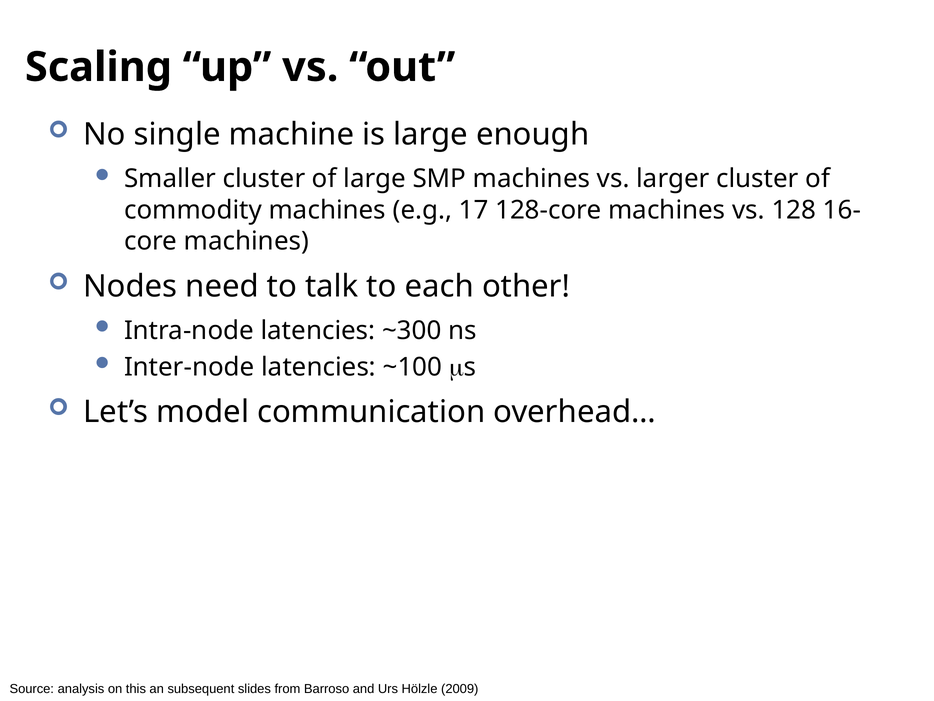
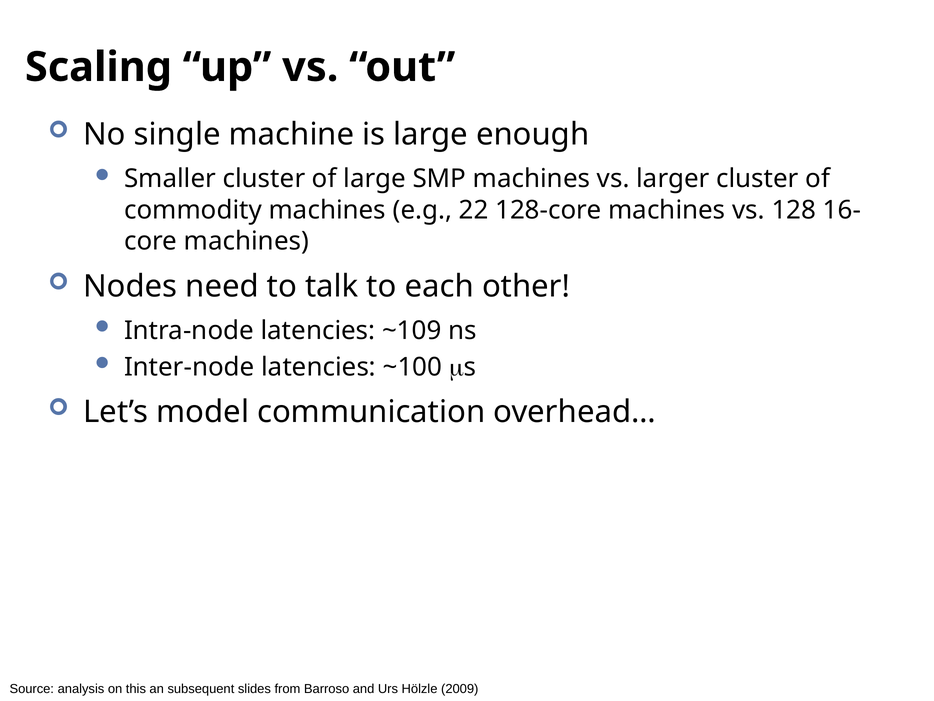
17: 17 -> 22
~300: ~300 -> ~109
